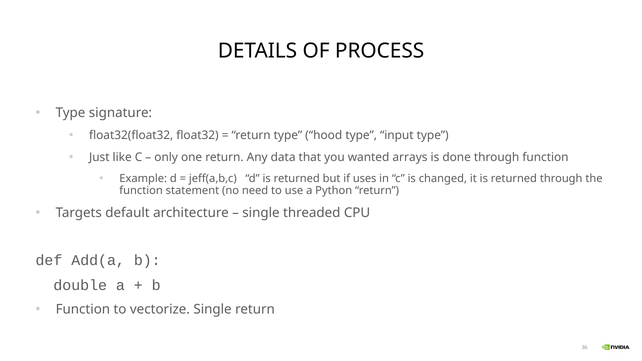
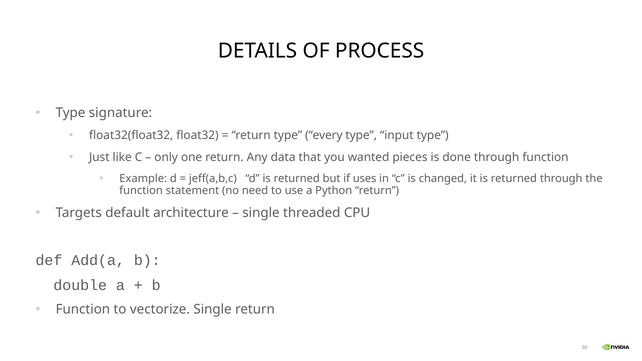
hood: hood -> every
arrays: arrays -> pieces
